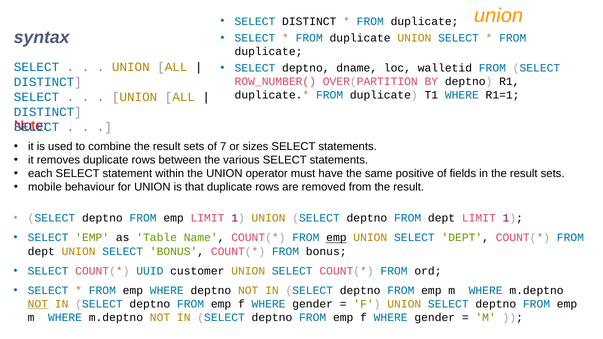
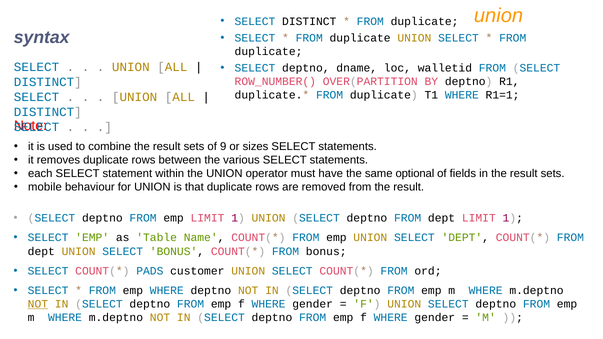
7: 7 -> 9
positive: positive -> optional
emp at (336, 238) underline: present -> none
UUID: UUID -> PADS
